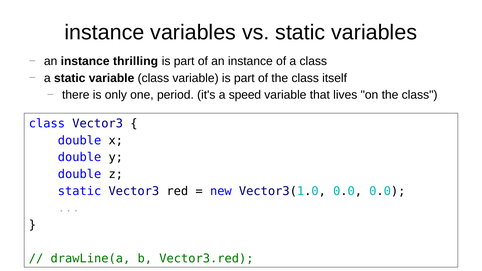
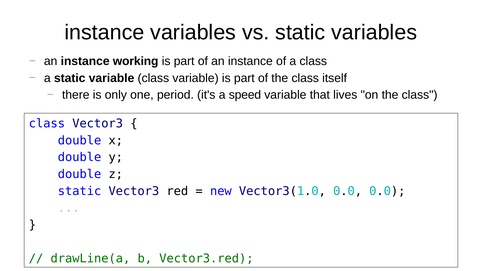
thrilling: thrilling -> working
